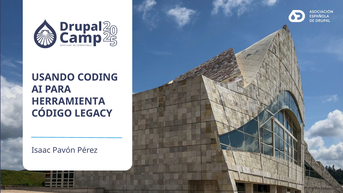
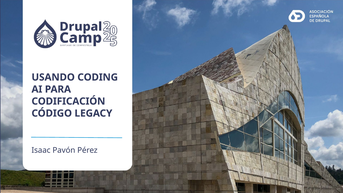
HERRAMIENTA: HERRAMIENTA -> CODIFICACIÓN
